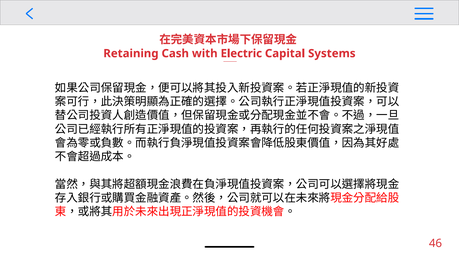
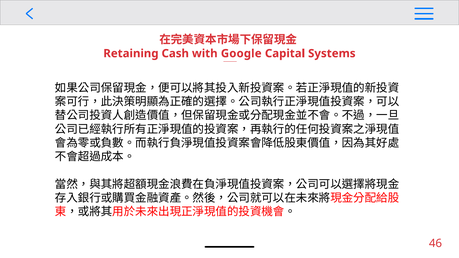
Electric: Electric -> Google
